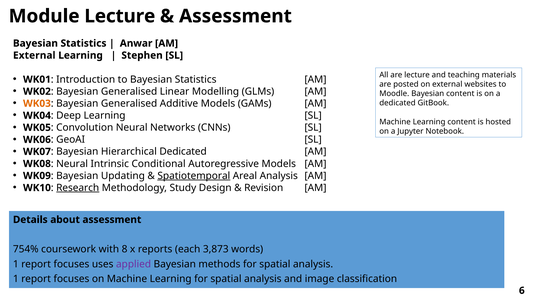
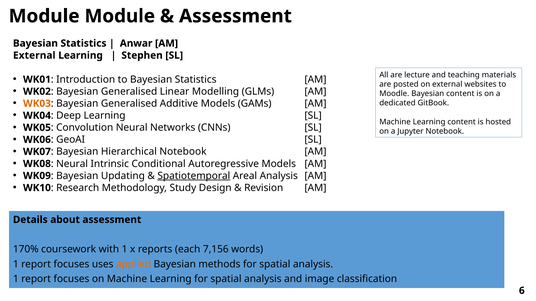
Module Lecture: Lecture -> Module
Hierarchical Dedicated: Dedicated -> Notebook
Research underline: present -> none
754%: 754% -> 170%
with 8: 8 -> 1
3,873: 3,873 -> 7,156
applied colour: purple -> orange
